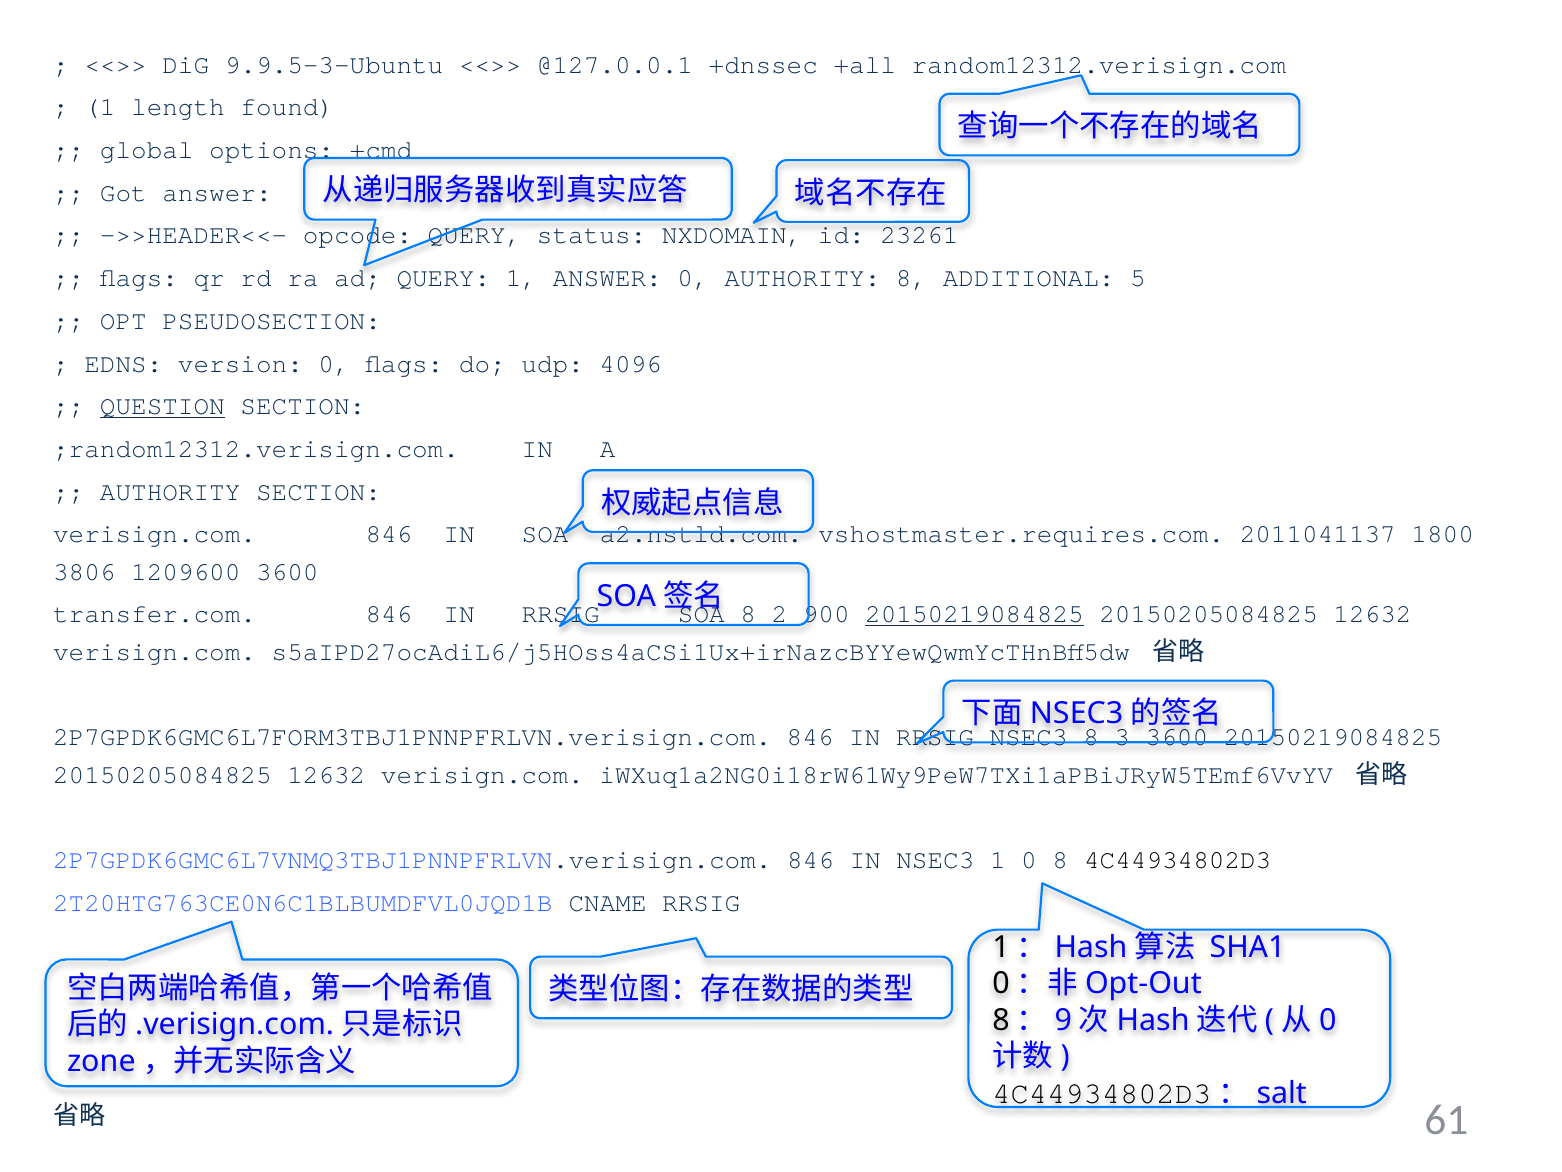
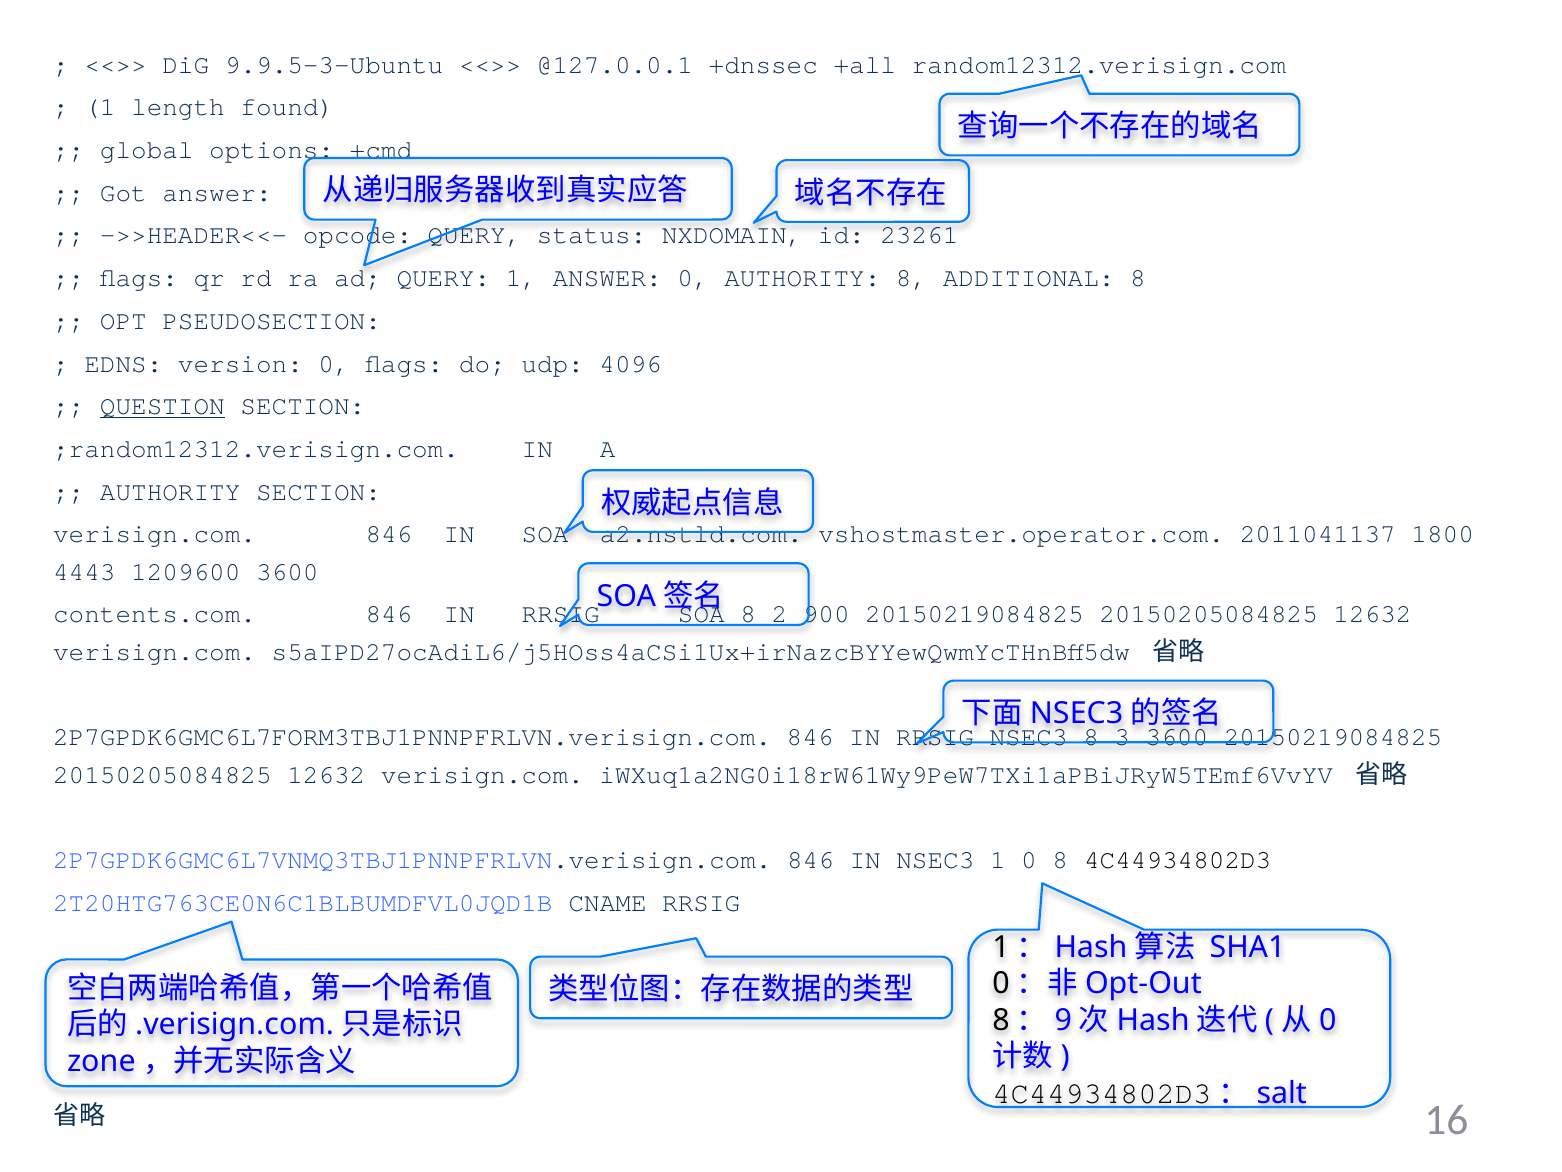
ADDITIONAL 5: 5 -> 8
vshostmaster.requires.com: vshostmaster.requires.com -> vshostmaster.operator.com
3806: 3806 -> 4443
transfer.com: transfer.com -> contents.com
20150219084825 at (974, 614) underline: present -> none
61: 61 -> 16
